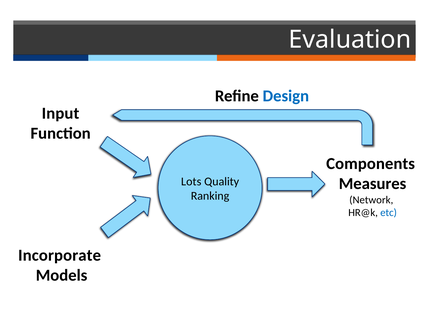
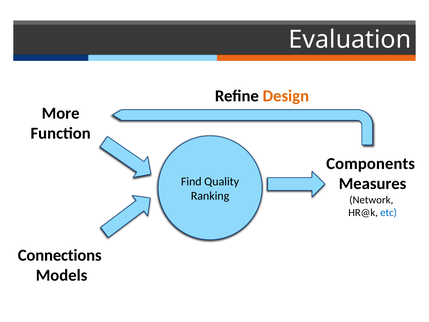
Design colour: blue -> orange
Input: Input -> More
Lots: Lots -> Find
Incorporate: Incorporate -> Connections
